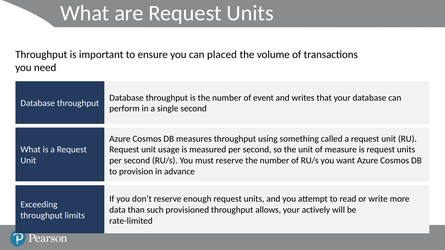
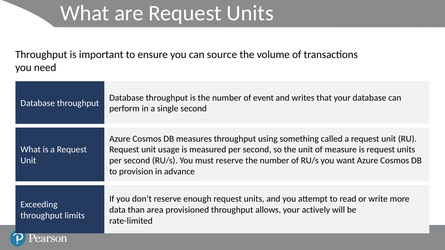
placed: placed -> source
such: such -> area
